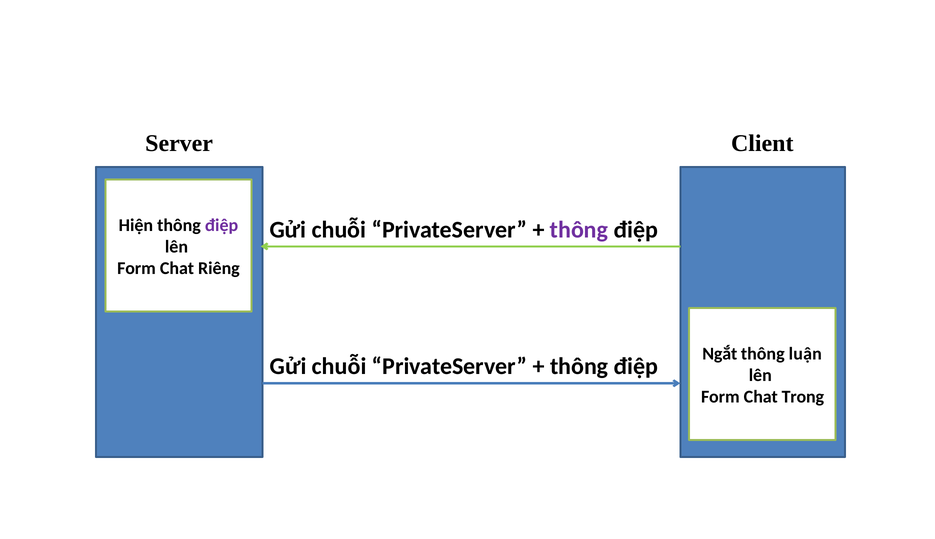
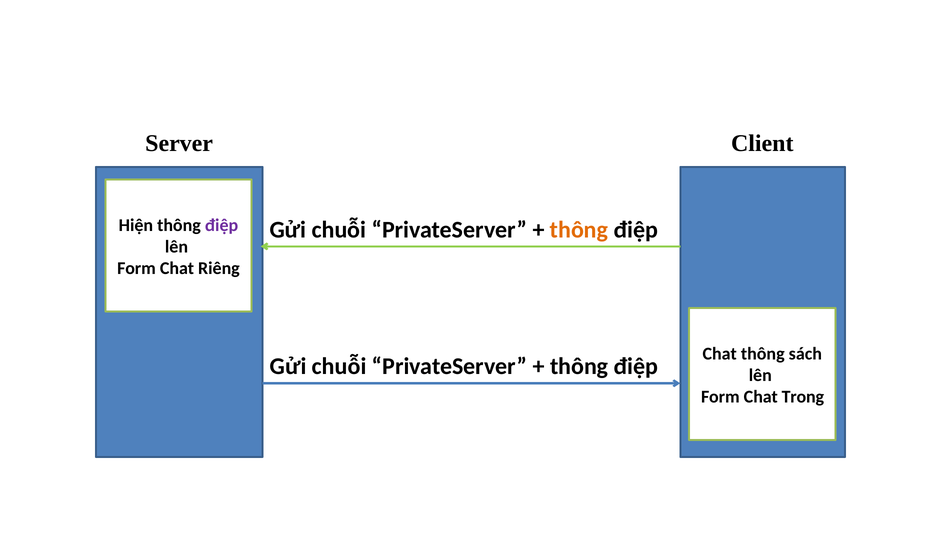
thông at (579, 230) colour: purple -> orange
Ngắt at (720, 354): Ngắt -> Chat
luận: luận -> sách
